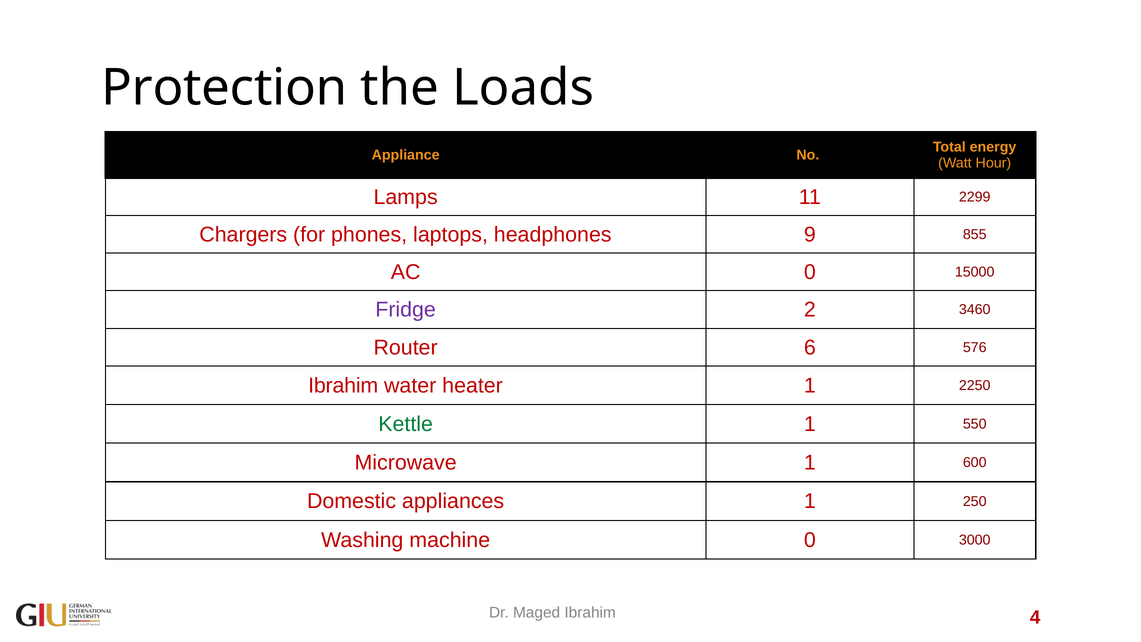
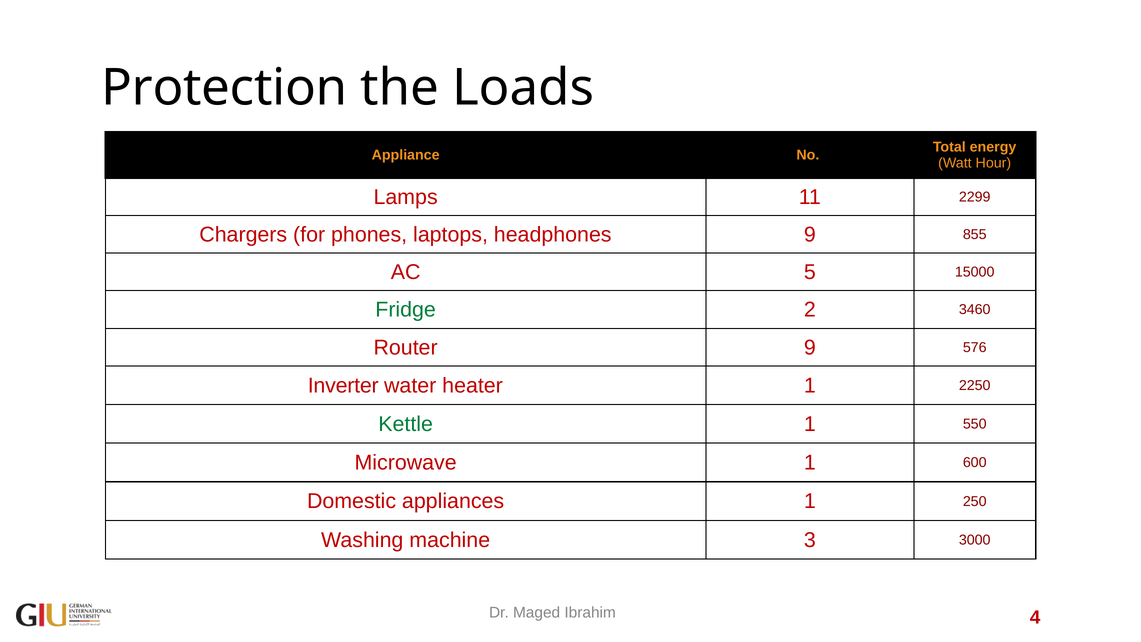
AC 0: 0 -> 5
Fridge colour: purple -> green
Router 6: 6 -> 9
Ibrahim at (343, 385): Ibrahim -> Inverter
machine 0: 0 -> 3
